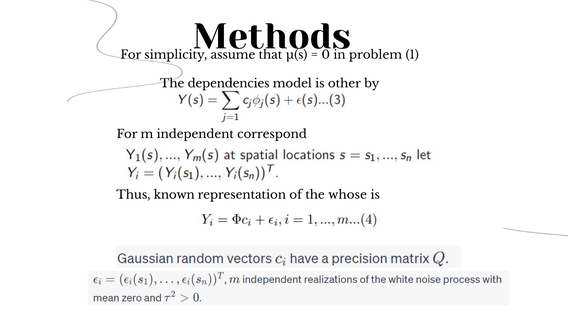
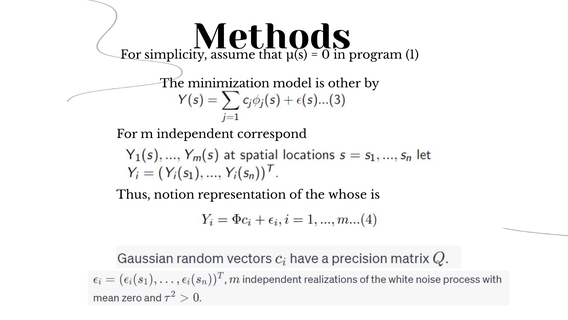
problem: problem -> program
dependencies: dependencies -> minimization
known: known -> notion
